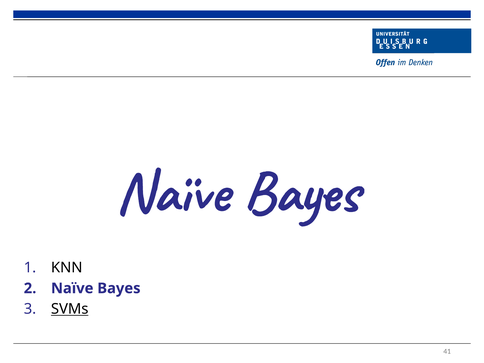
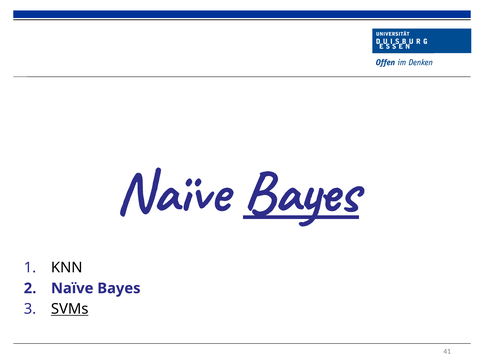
Bayes at (301, 192) underline: none -> present
